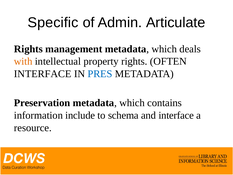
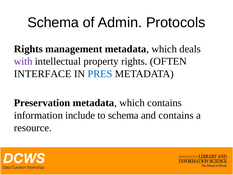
Specific at (53, 23): Specific -> Schema
Articulate: Articulate -> Protocols
with colour: orange -> purple
and interface: interface -> contains
